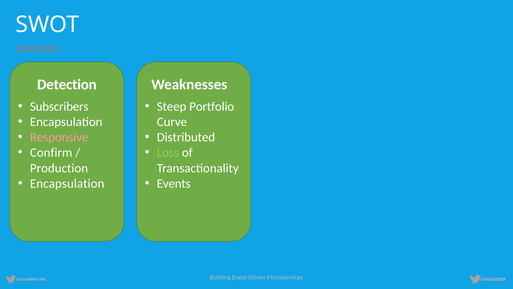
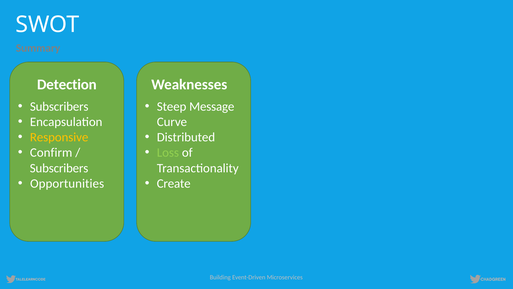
Portfolio: Portfolio -> Message
Responsive colour: pink -> yellow
Production at (59, 168): Production -> Subscribers
Encapsulation at (67, 183): Encapsulation -> Opportunities
Events: Events -> Create
